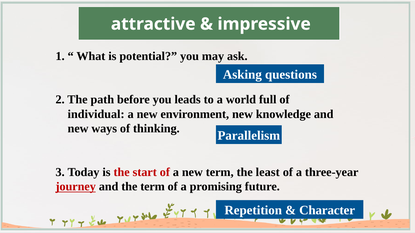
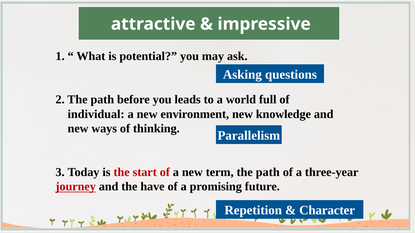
term the least: least -> path
the term: term -> have
